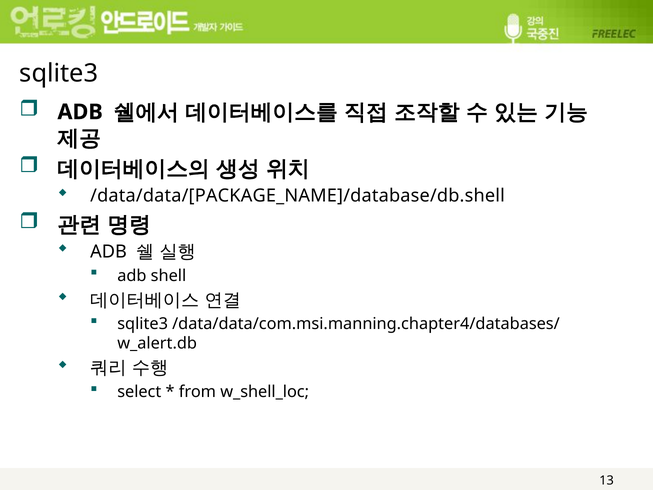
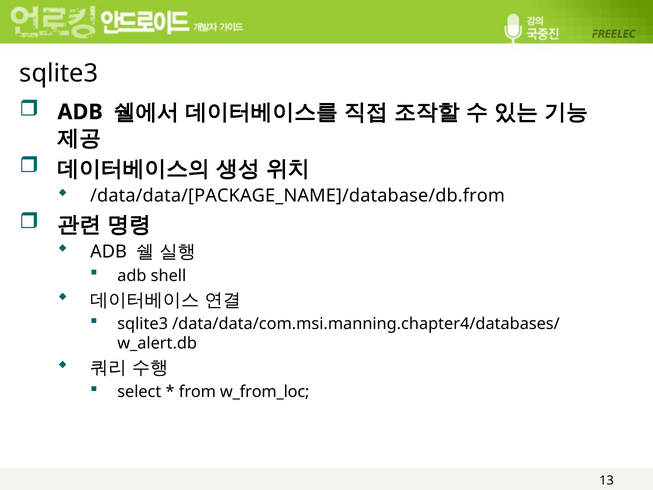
/data/data/[PACKAGE_NAME]/database/db.shell: /data/data/[PACKAGE_NAME]/database/db.shell -> /data/data/[PACKAGE_NAME]/database/db.from
w_shell_loc: w_shell_loc -> w_from_loc
